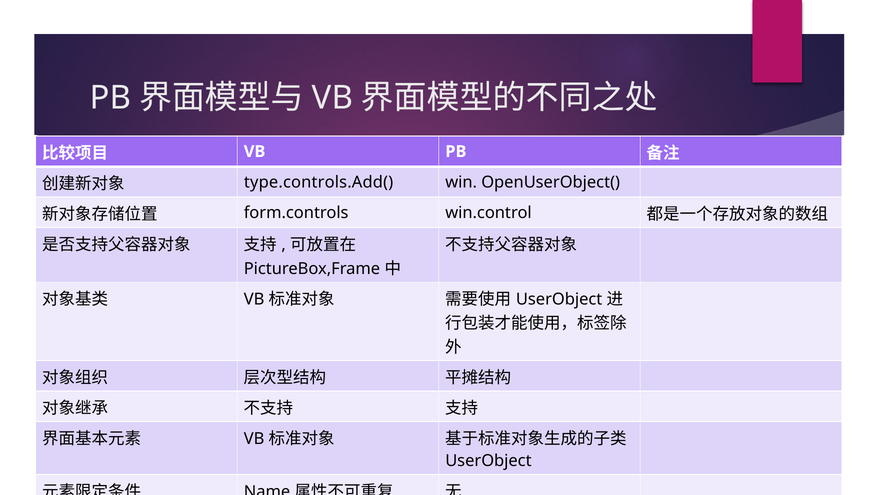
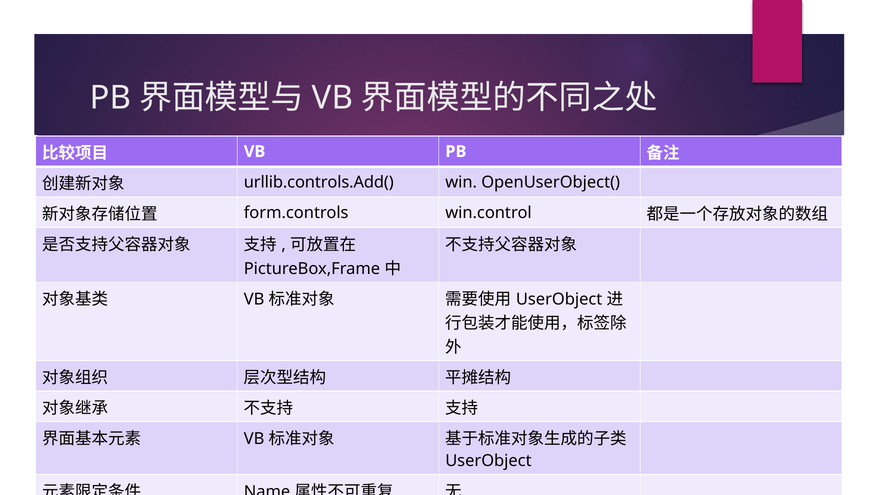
type.controls.Add(: type.controls.Add( -> urllib.controls.Add(
